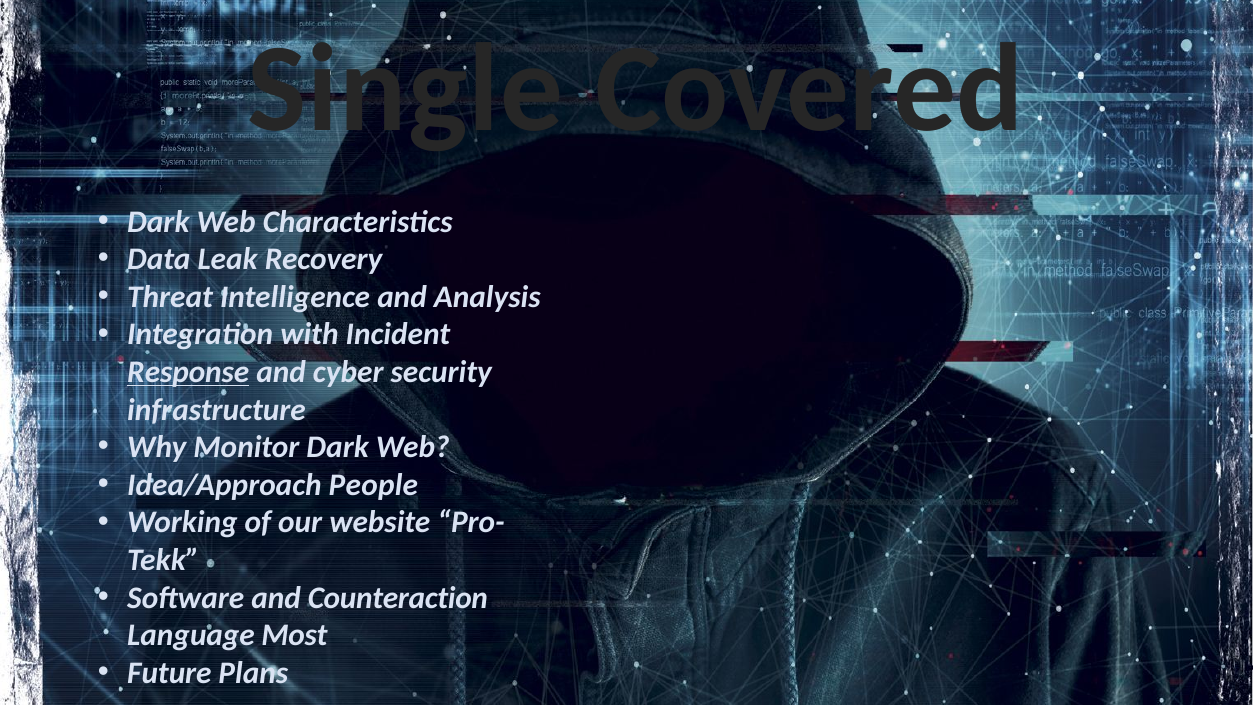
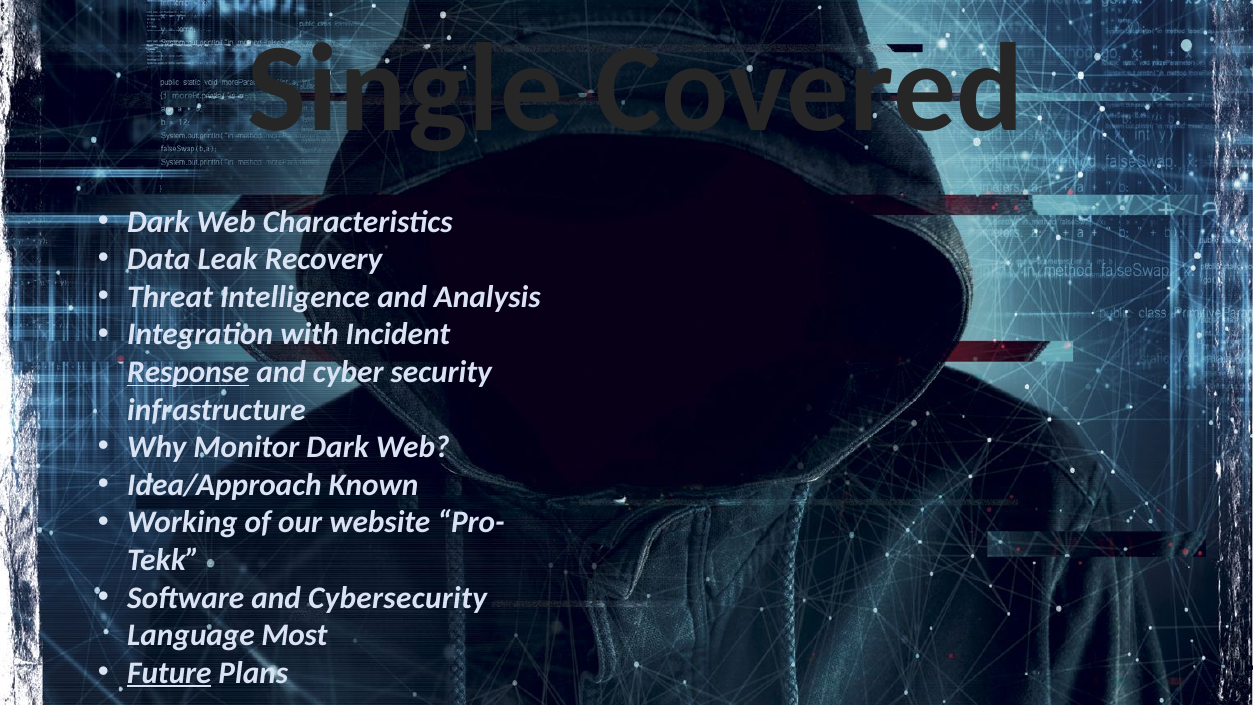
People: People -> Known
Counteraction: Counteraction -> Cybersecurity
Future underline: none -> present
